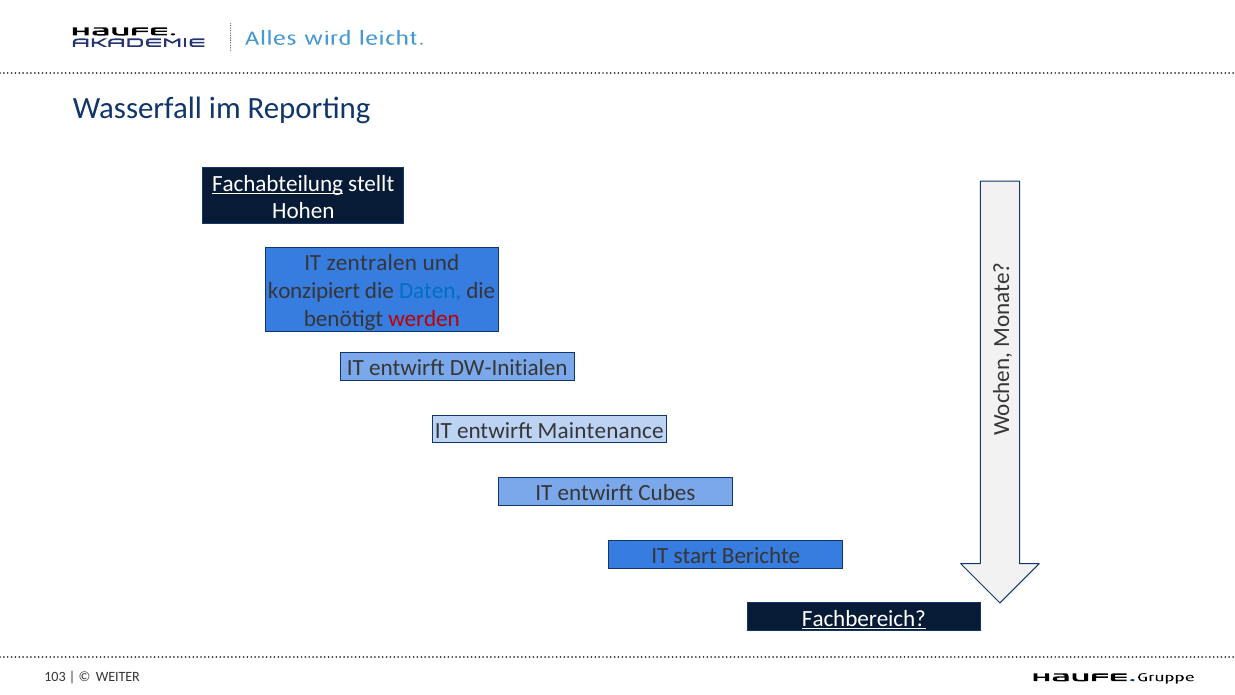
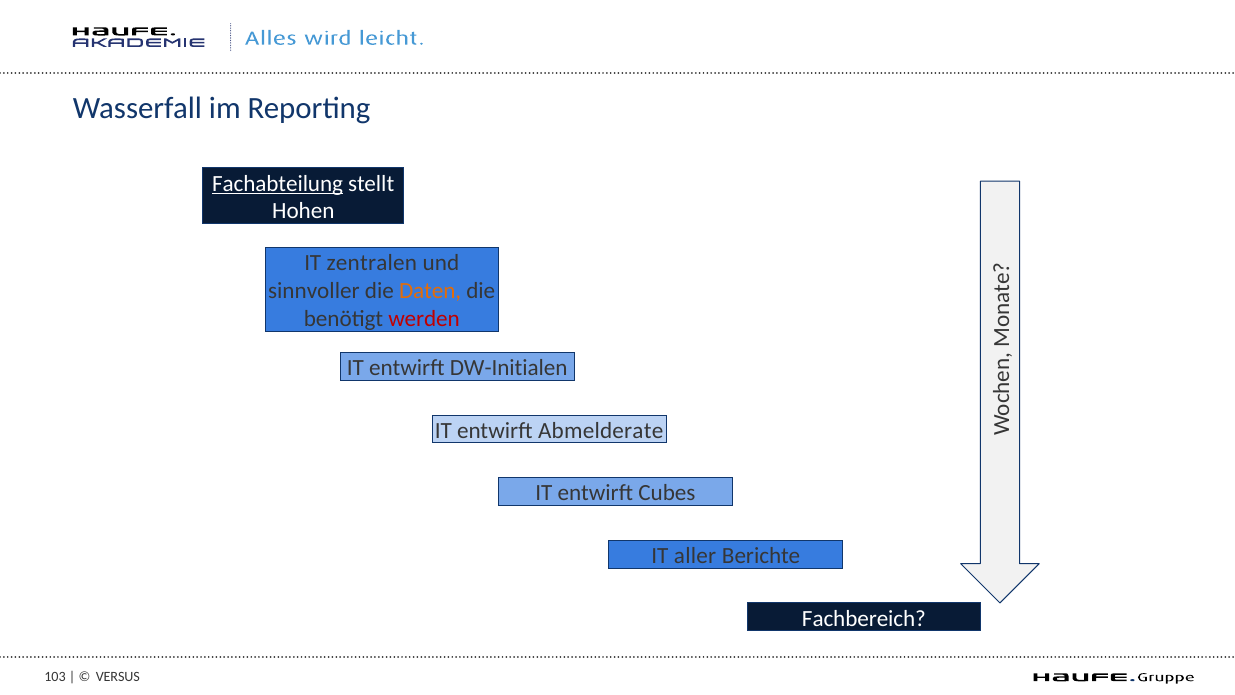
konzipiert: konzipiert -> sinnvoller
Daten colour: blue -> orange
Maintenance: Maintenance -> Abmelderate
start: start -> aller
Fachbereich underline: present -> none
WEITER: WEITER -> VERSUS
